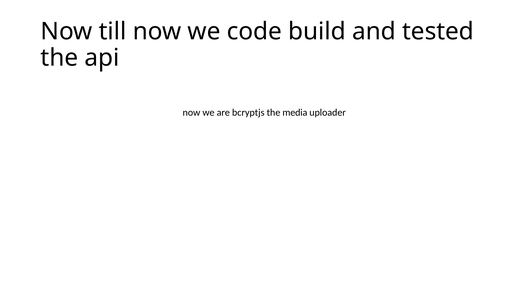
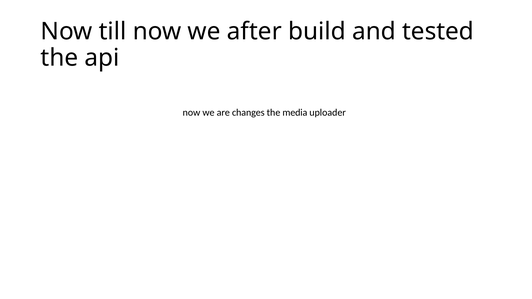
code: code -> after
bcryptjs: bcryptjs -> changes
